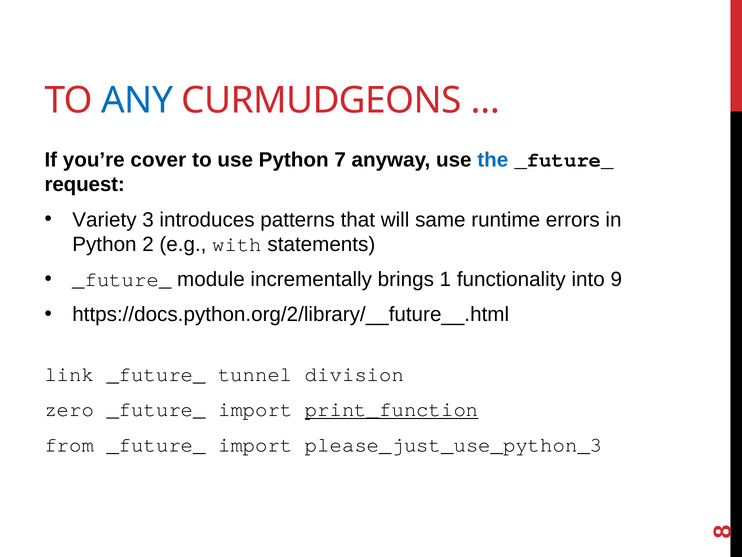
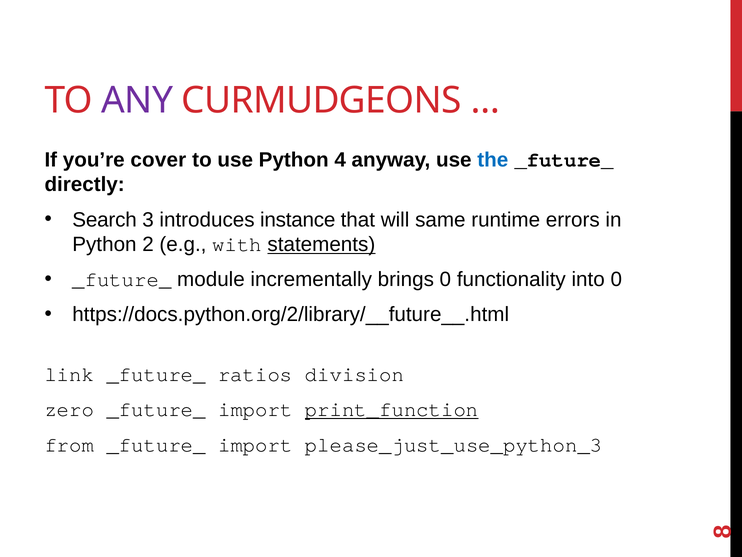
ANY colour: blue -> purple
7: 7 -> 4
request: request -> directly
Variety: Variety -> Search
patterns: patterns -> instance
statements underline: none -> present
brings 1: 1 -> 0
into 9: 9 -> 0
tunnel: tunnel -> ratios
